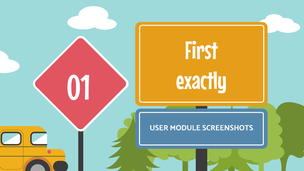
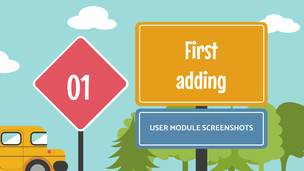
exactly: exactly -> adding
